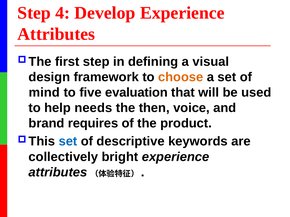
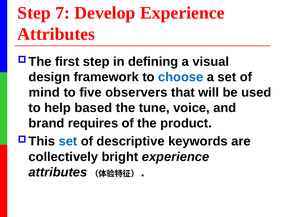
4: 4 -> 7
choose colour: orange -> blue
evaluation: evaluation -> observers
needs: needs -> based
then: then -> tune
